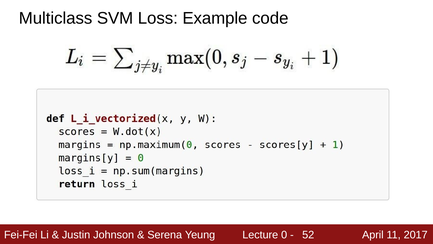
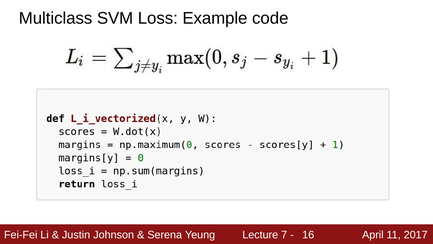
0: 0 -> 7
52: 52 -> 16
